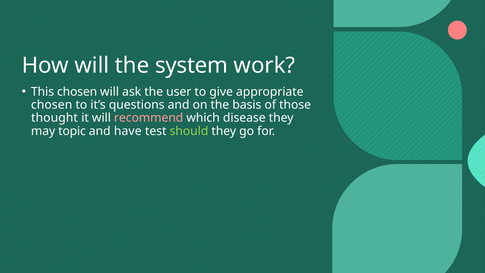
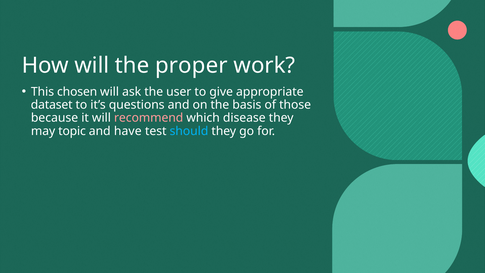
system: system -> proper
chosen at (52, 105): chosen -> dataset
thought: thought -> because
should colour: light green -> light blue
